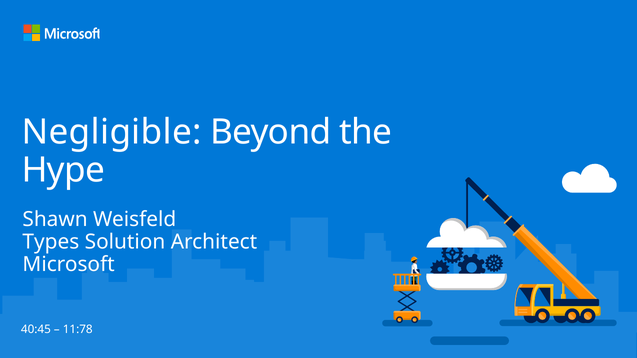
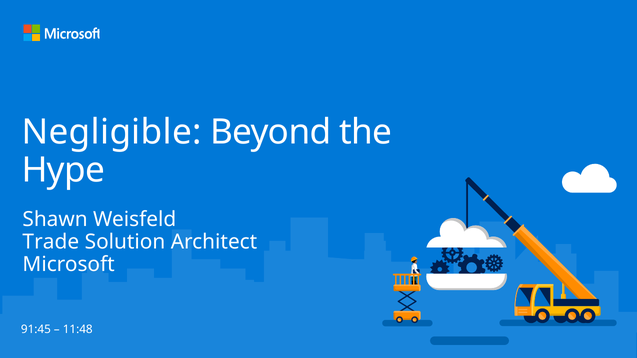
Types: Types -> Trade
40:45: 40:45 -> 91:45
11:78: 11:78 -> 11:48
